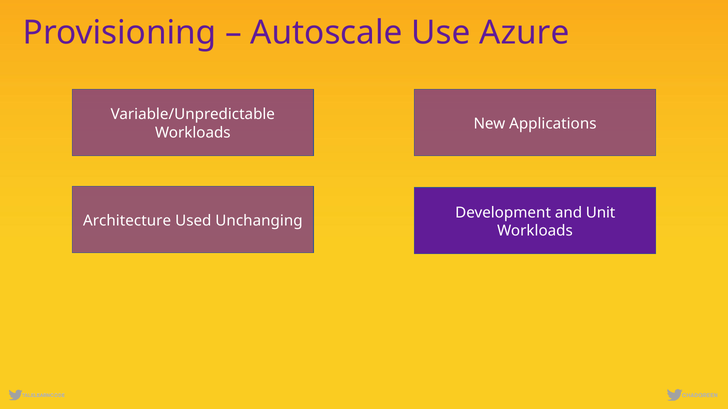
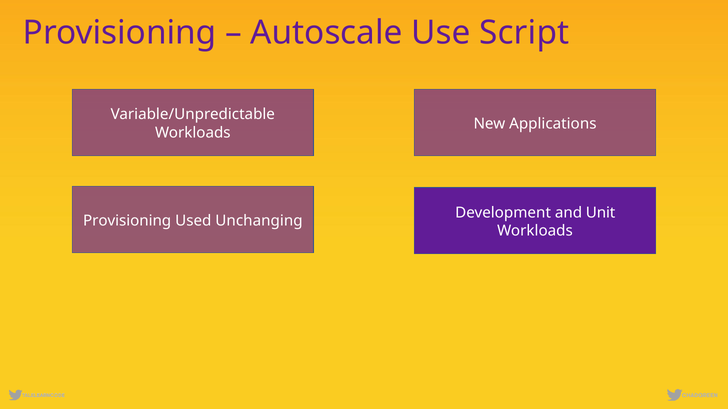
Azure: Azure -> Script
Architecture at (127, 221): Architecture -> Provisioning
